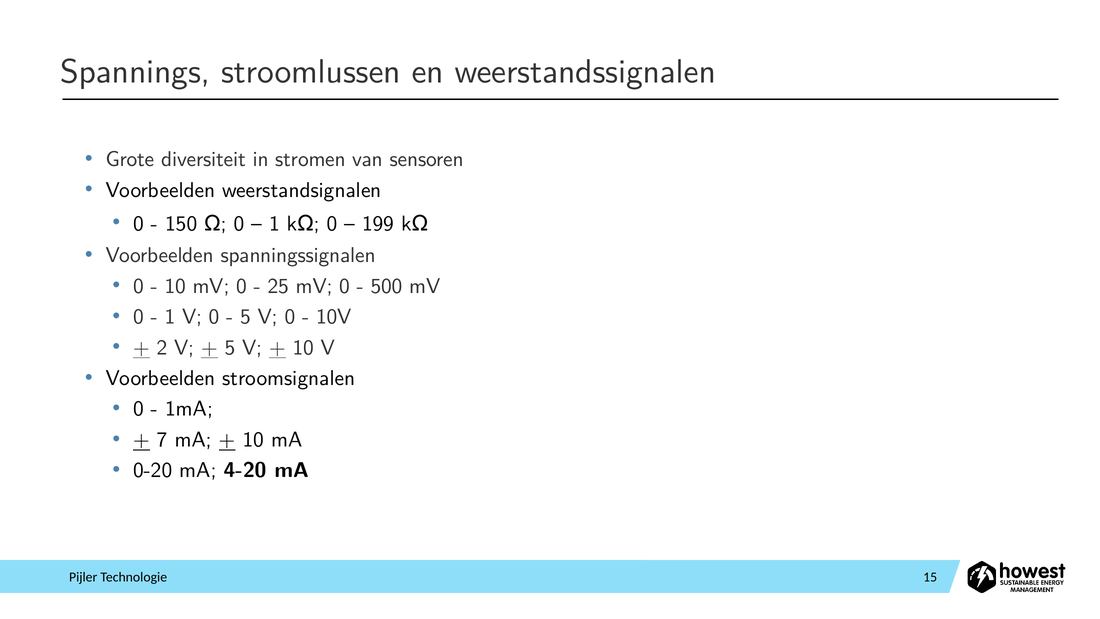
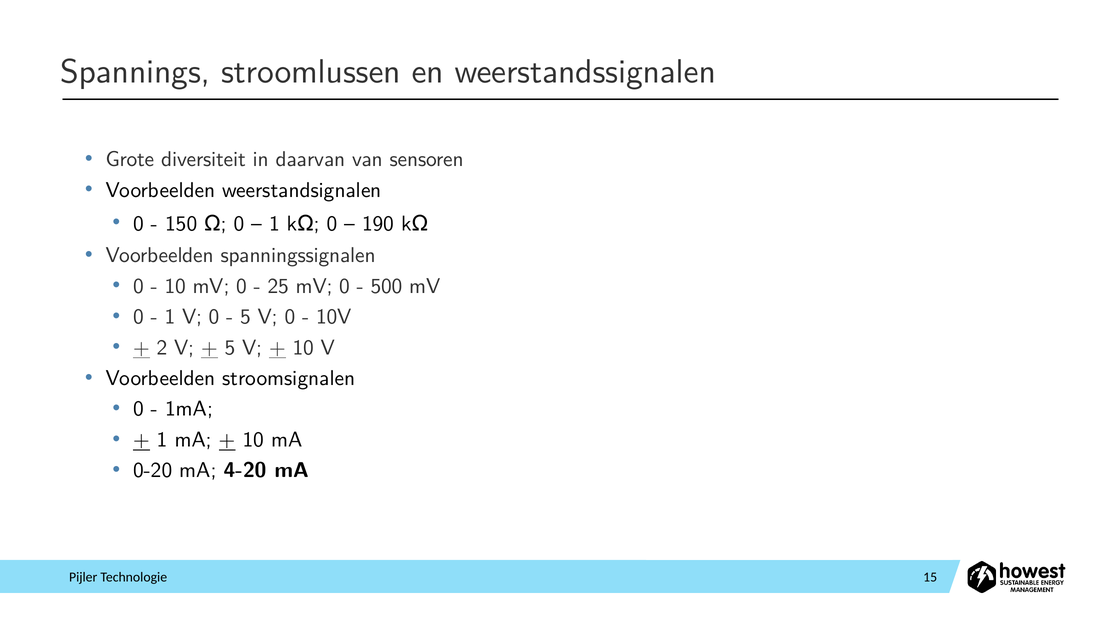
stromen: stromen -> daarvan
199: 199 -> 190
7 at (162, 439): 7 -> 1
